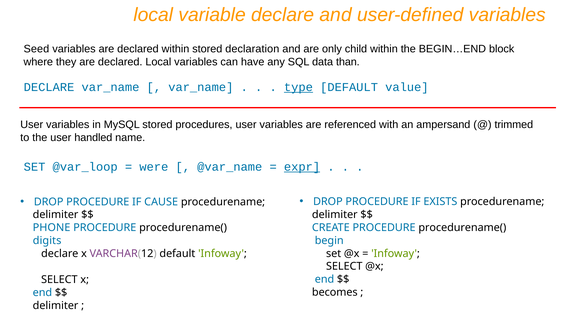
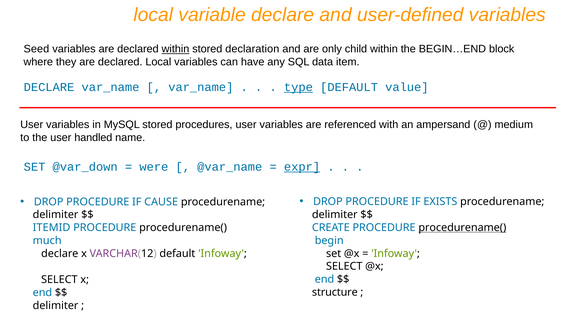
within at (175, 49) underline: none -> present
than: than -> item
trimmed: trimmed -> medium
@var_loop: @var_loop -> @var_down
procedurename( at (462, 228) underline: none -> present
PHONE: PHONE -> ITEMID
digits: digits -> much
becomes: becomes -> structure
